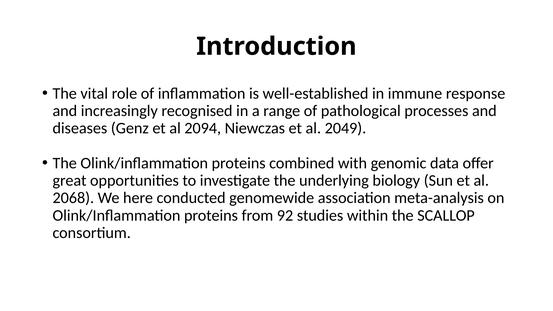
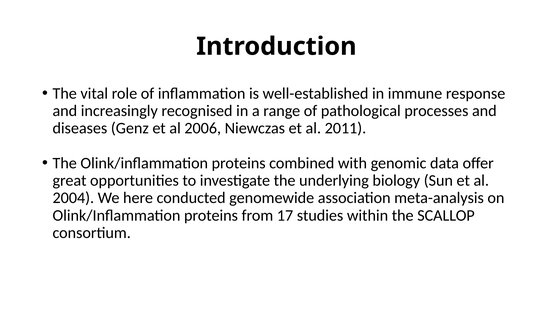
2094: 2094 -> 2006
2049: 2049 -> 2011
2068: 2068 -> 2004
92: 92 -> 17
